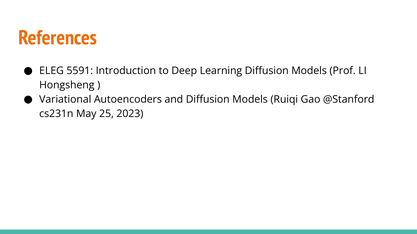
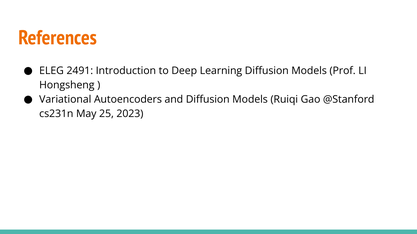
5591: 5591 -> 2491
